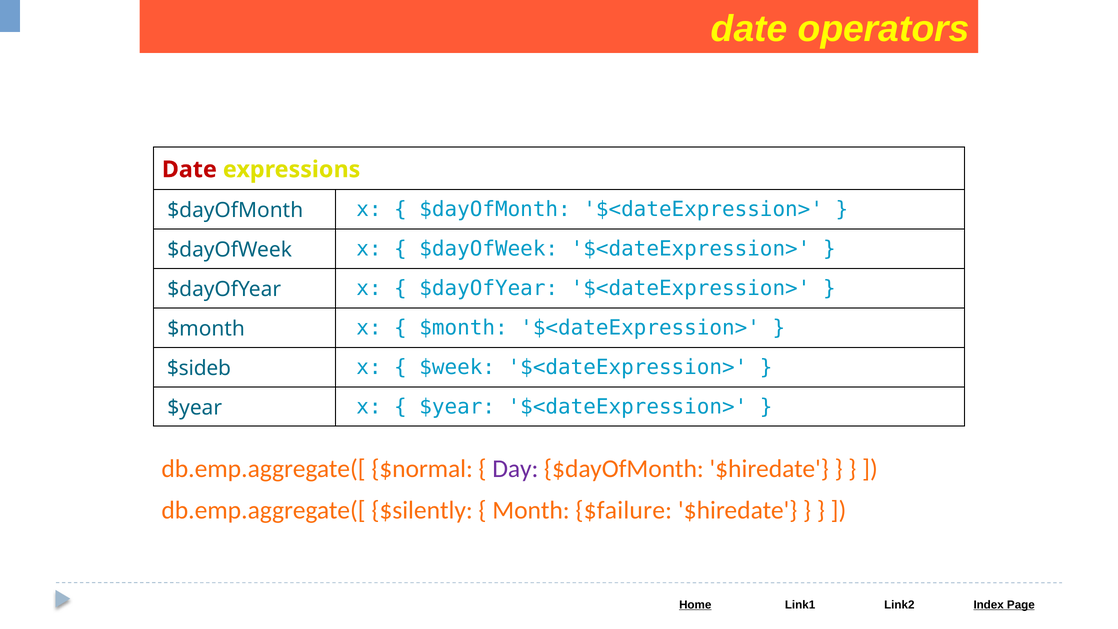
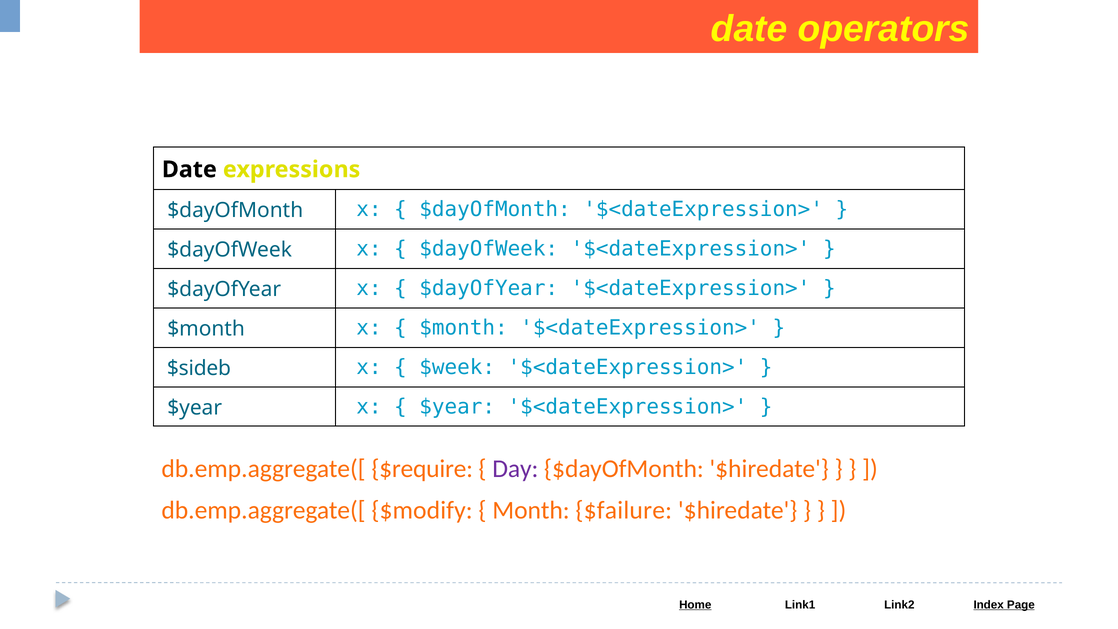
Date at (189, 169) colour: red -> black
$normal: $normal -> $require
$silently: $silently -> $modify
